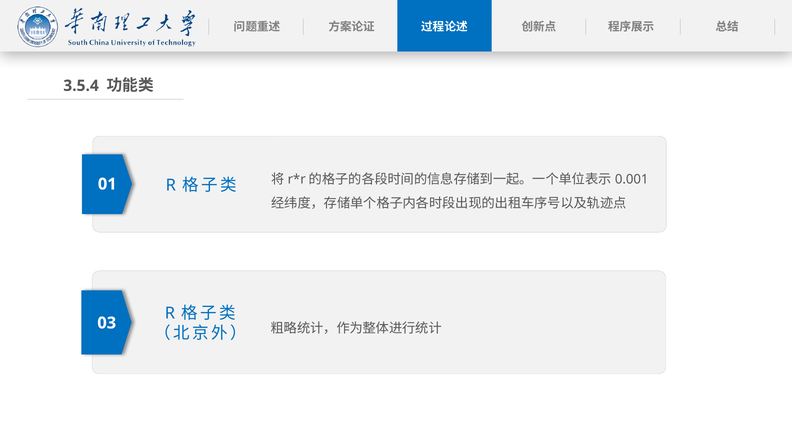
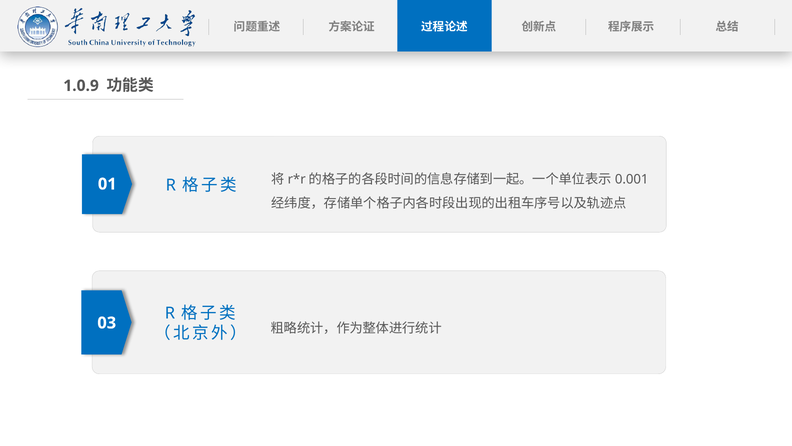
3.5.4: 3.5.4 -> 1.0.9
